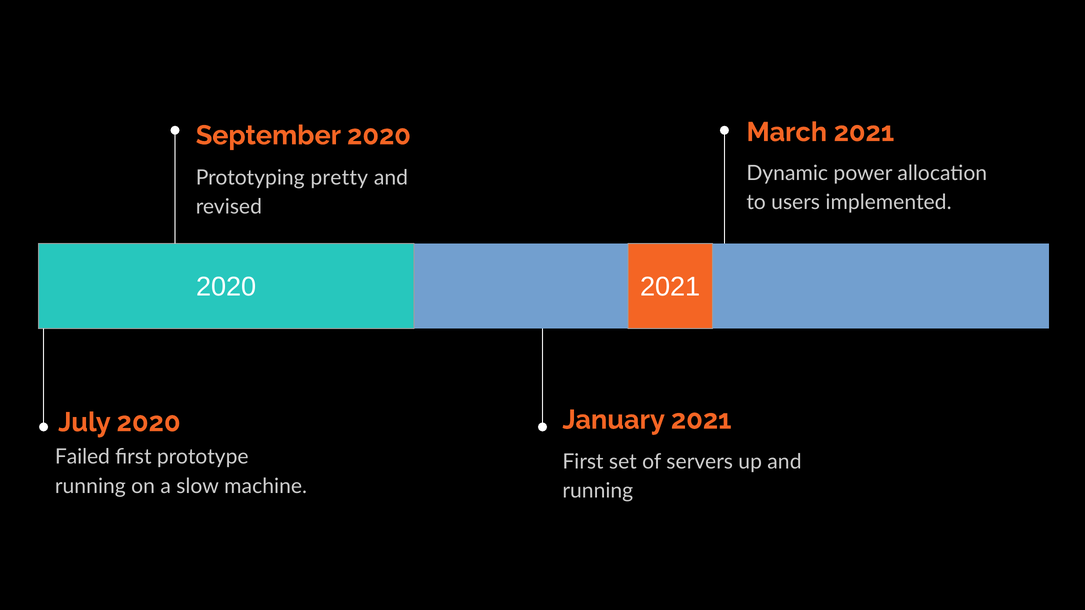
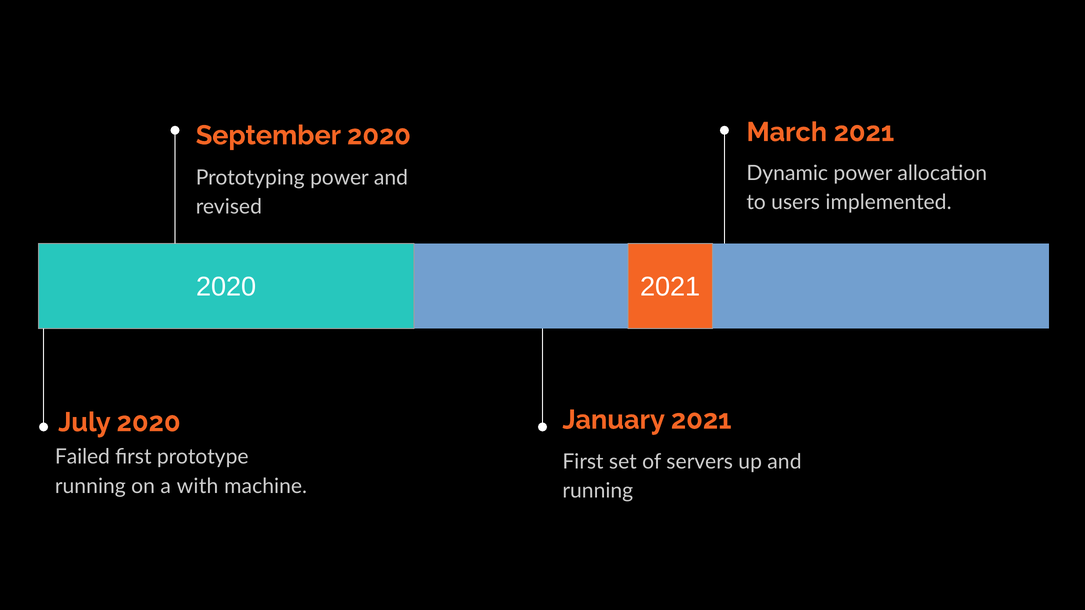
Prototyping pretty: pretty -> power
slow: slow -> with
